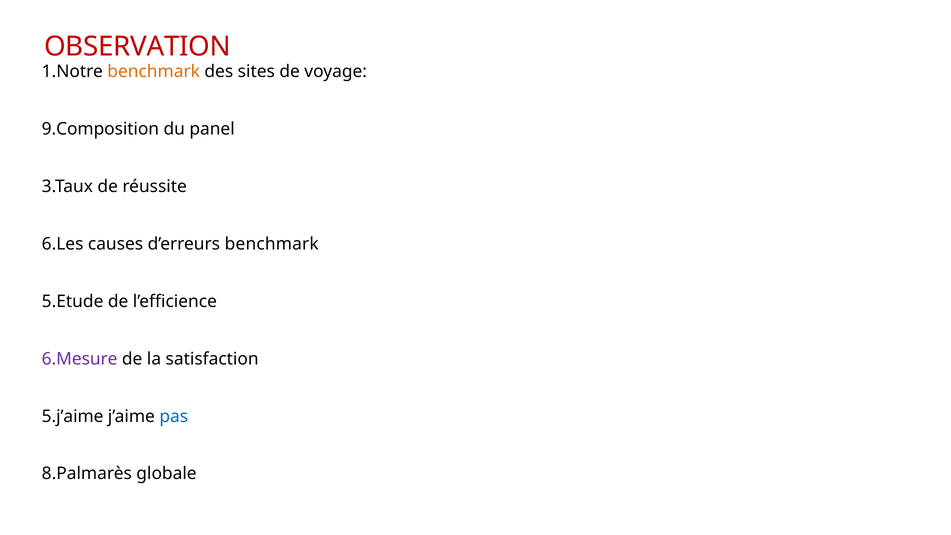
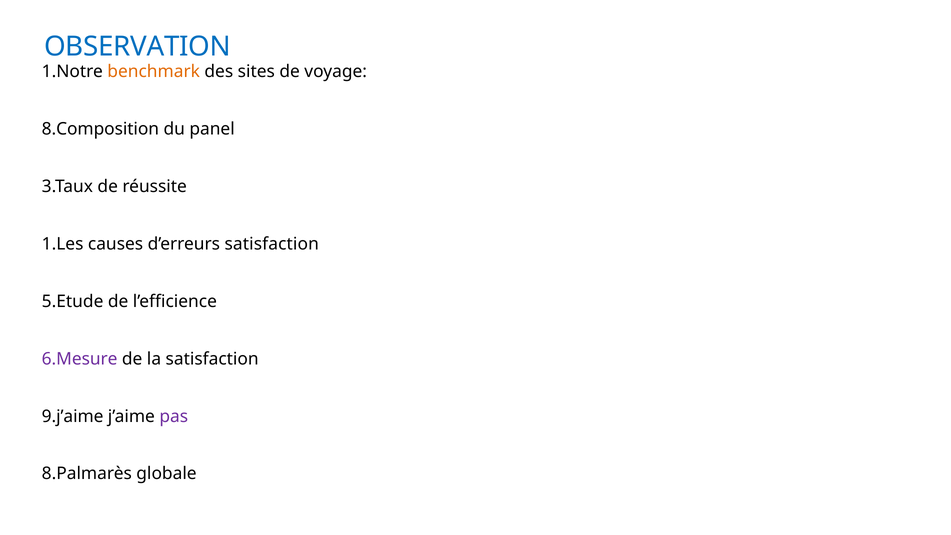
OBSERVATION colour: red -> blue
9.Composition: 9.Composition -> 8.Composition
6.Les: 6.Les -> 1.Les
d’erreurs benchmark: benchmark -> satisfaction
5.j’aime: 5.j’aime -> 9.j’aime
pas colour: blue -> purple
